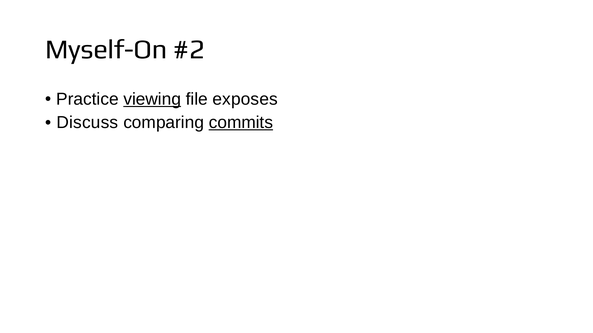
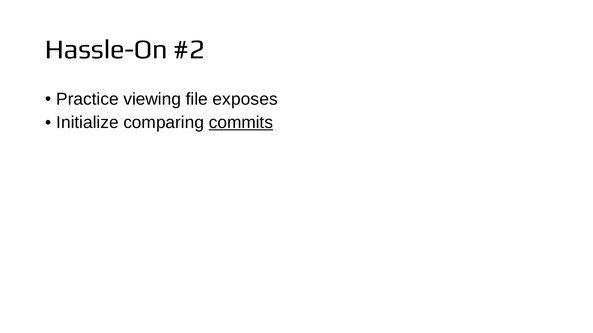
Myself-On: Myself-On -> Hassle-On
viewing underline: present -> none
Discuss: Discuss -> Initialize
